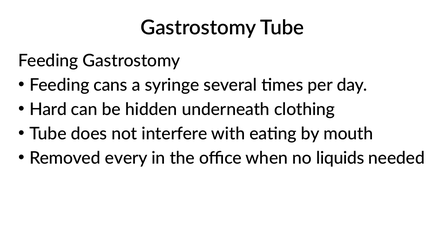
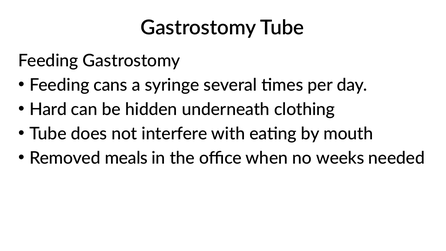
every: every -> meals
liquids: liquids -> weeks
